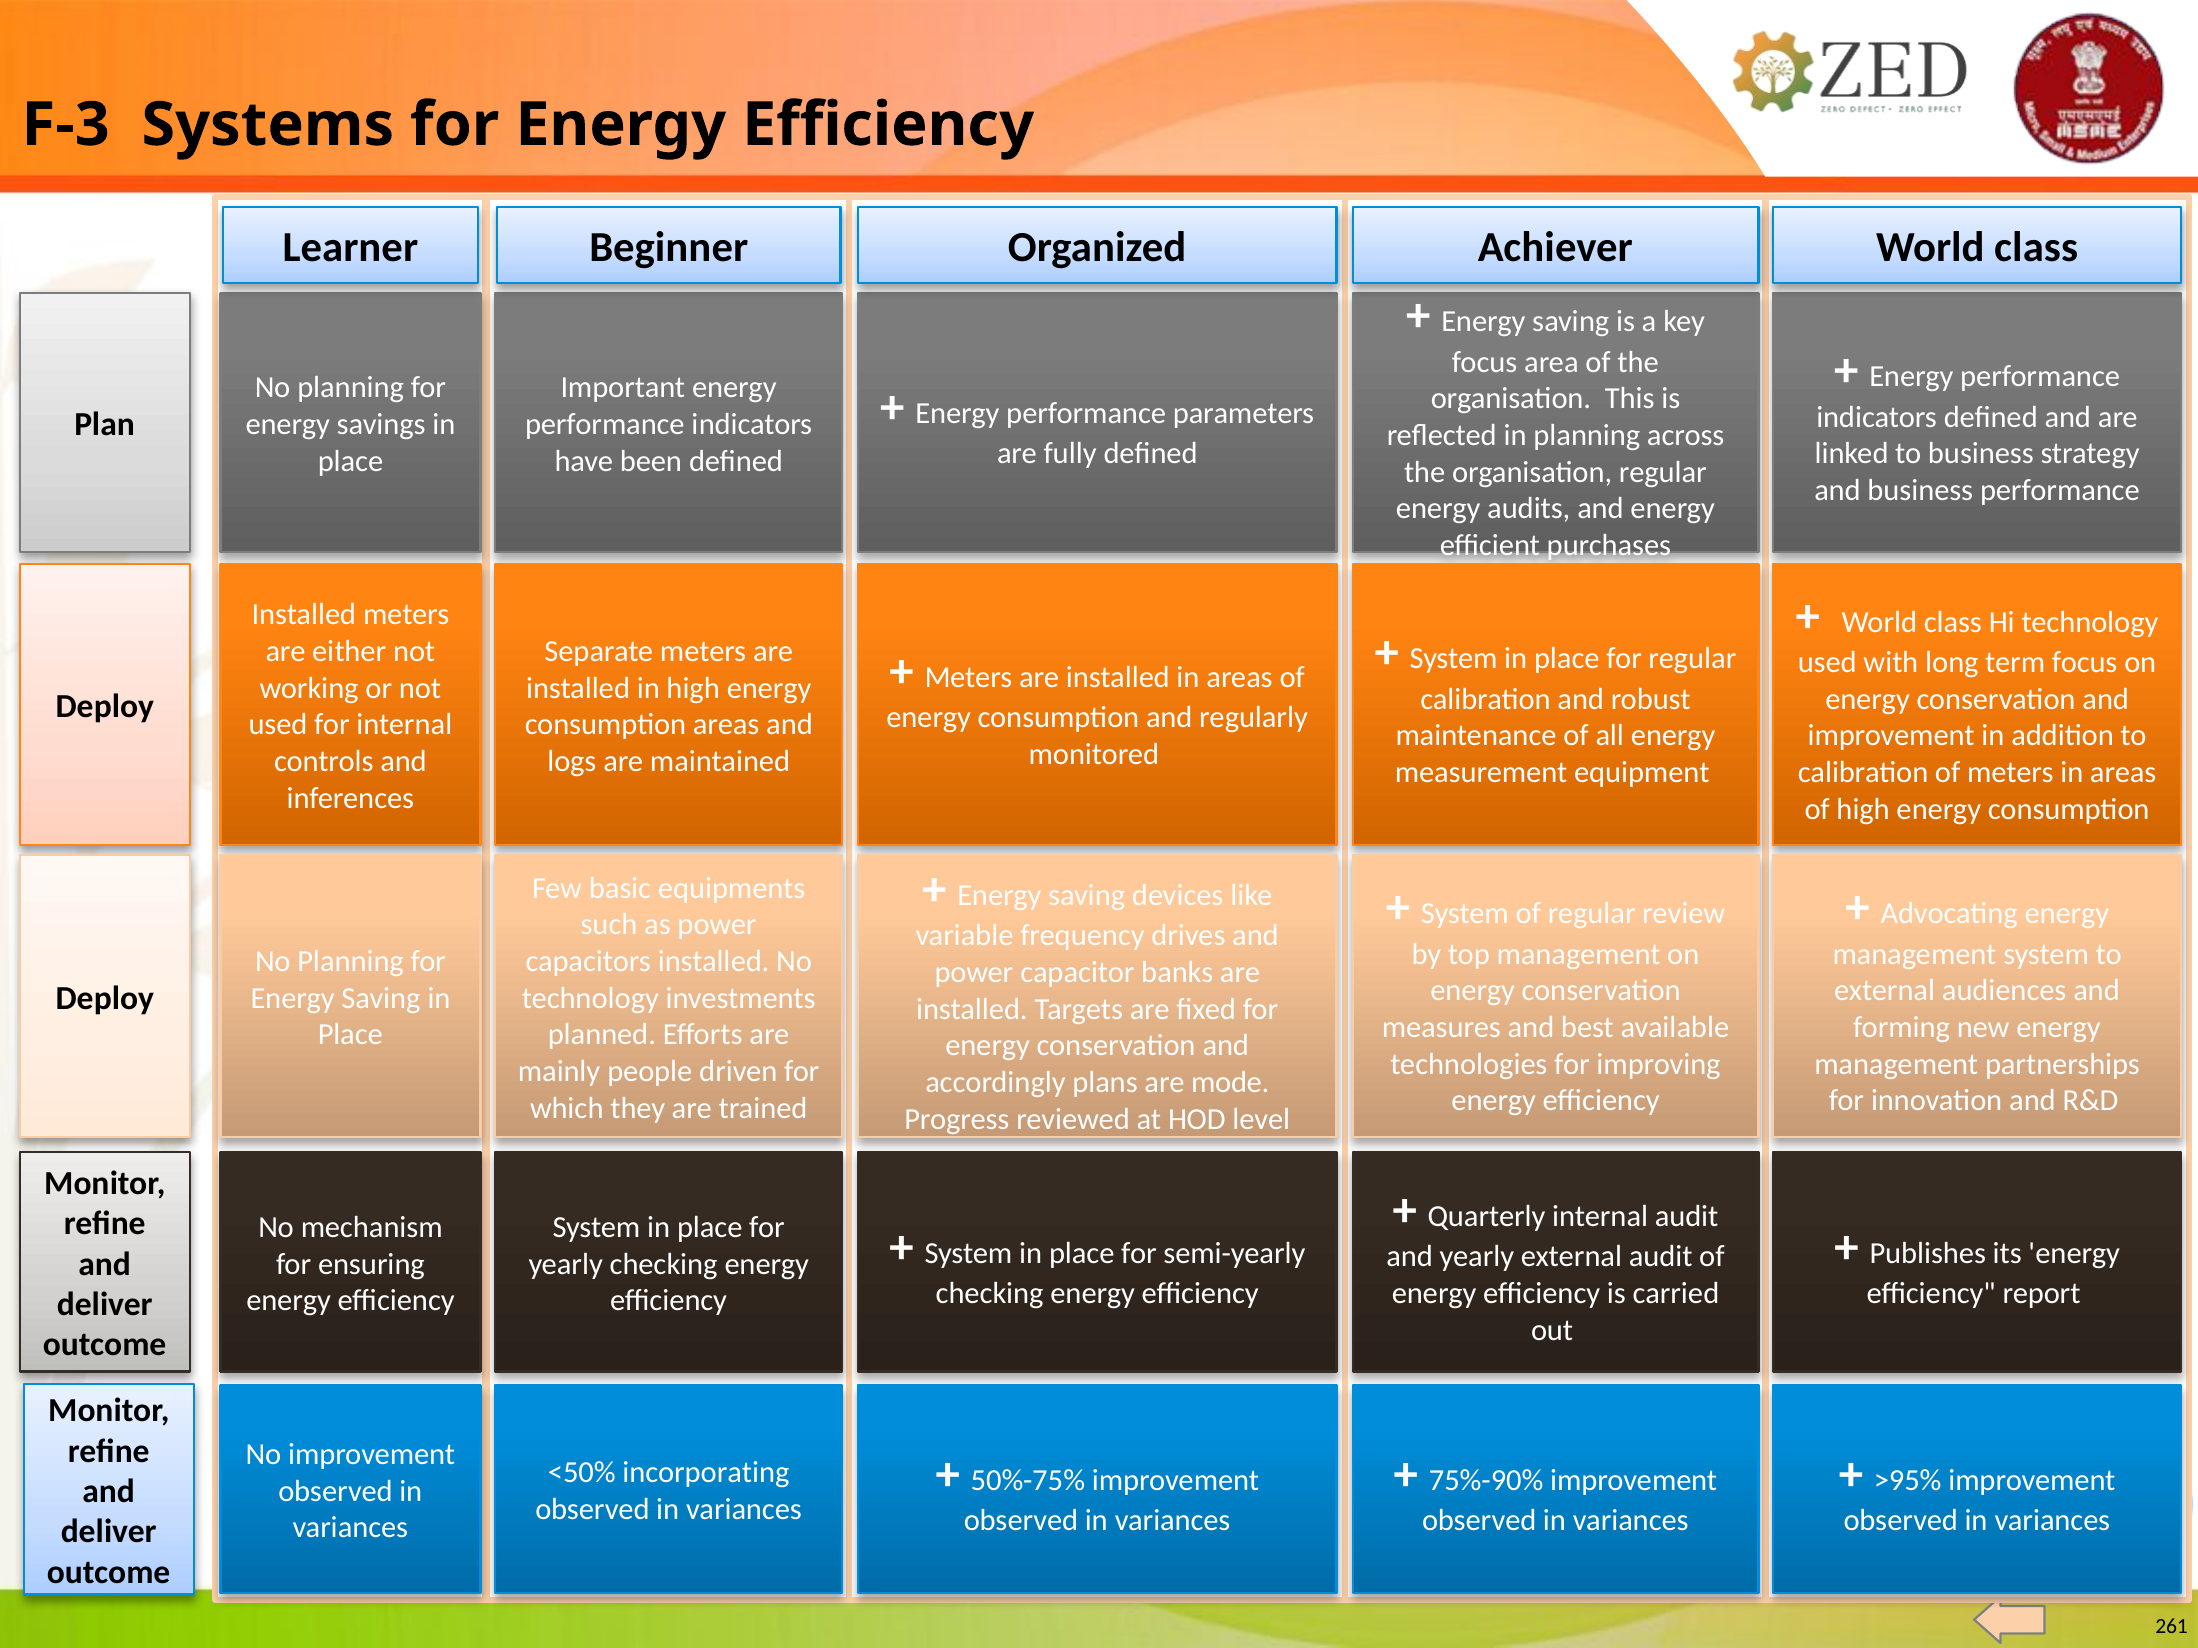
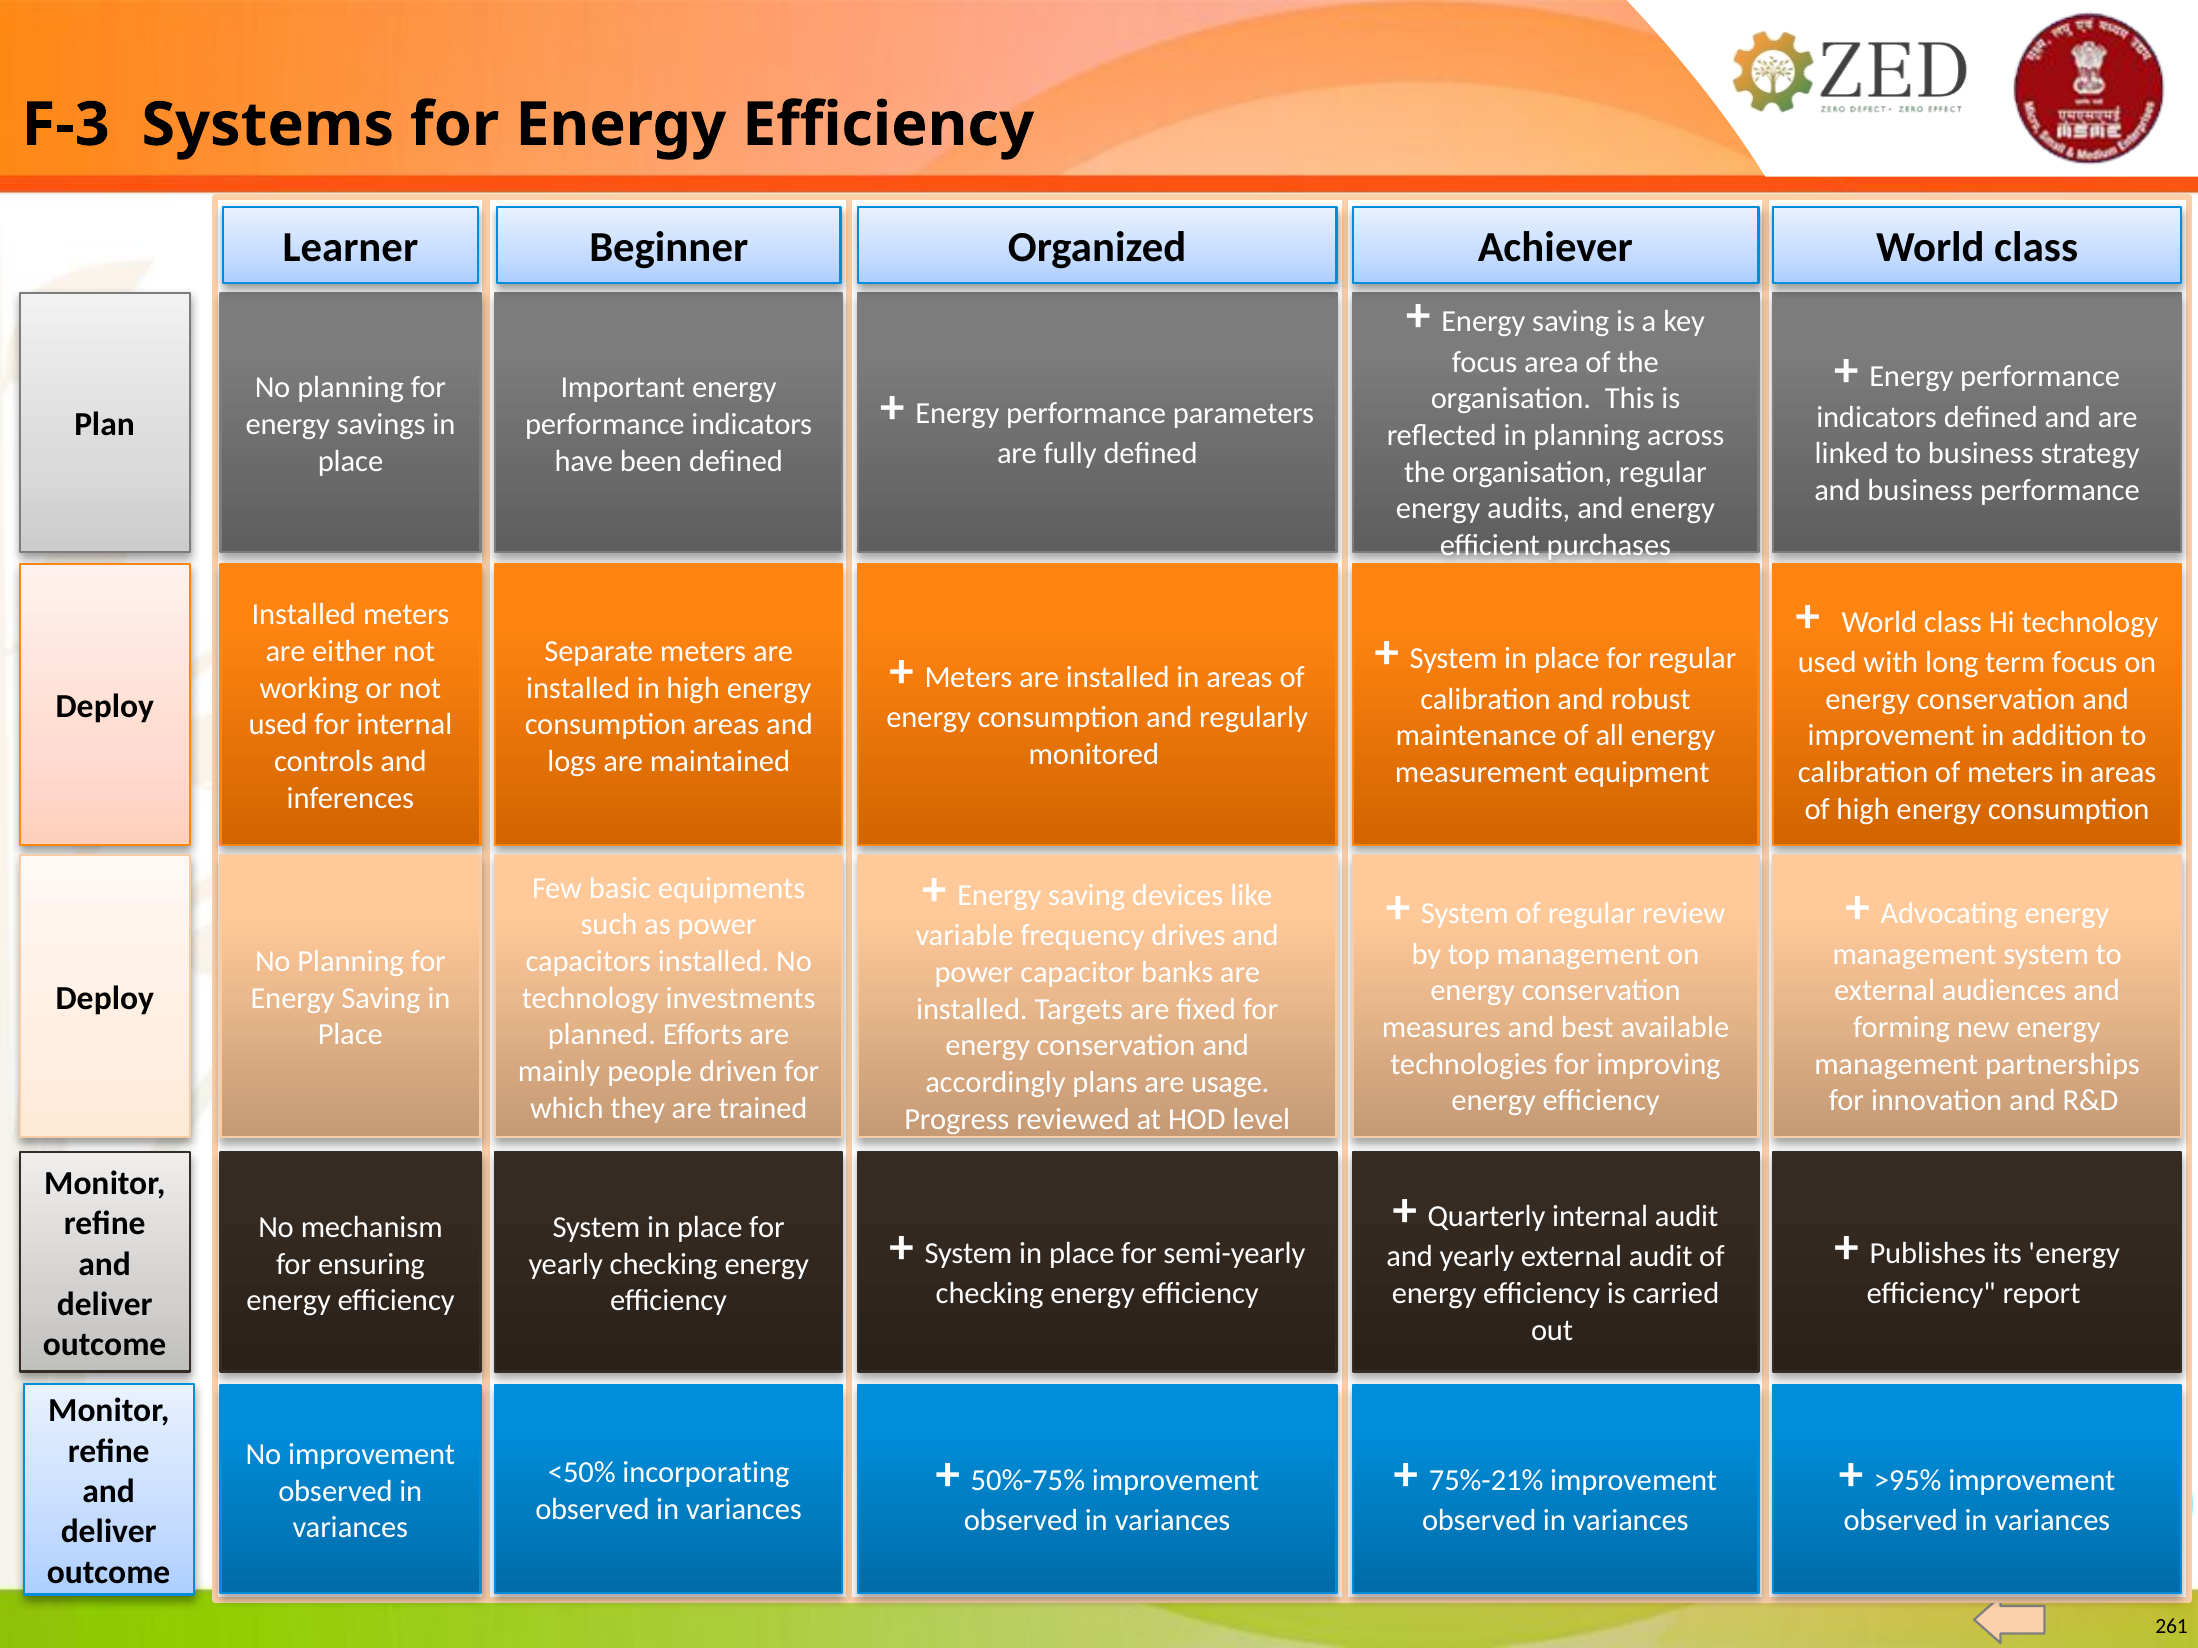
mode: mode -> usage
75%-90%: 75%-90% -> 75%-21%
